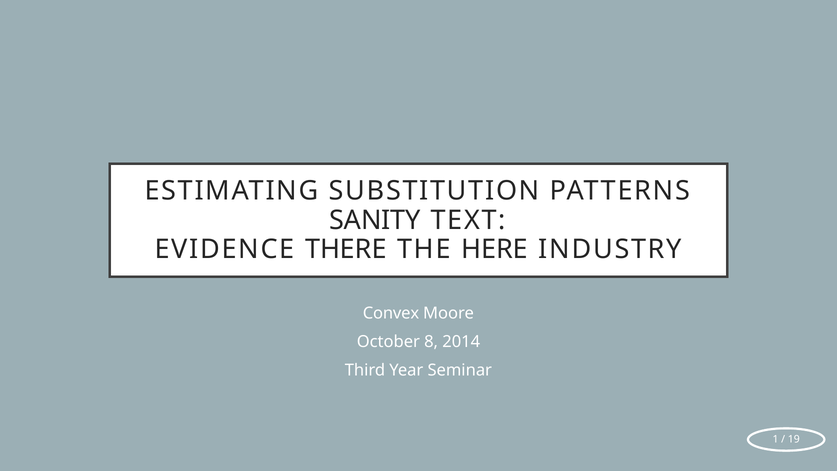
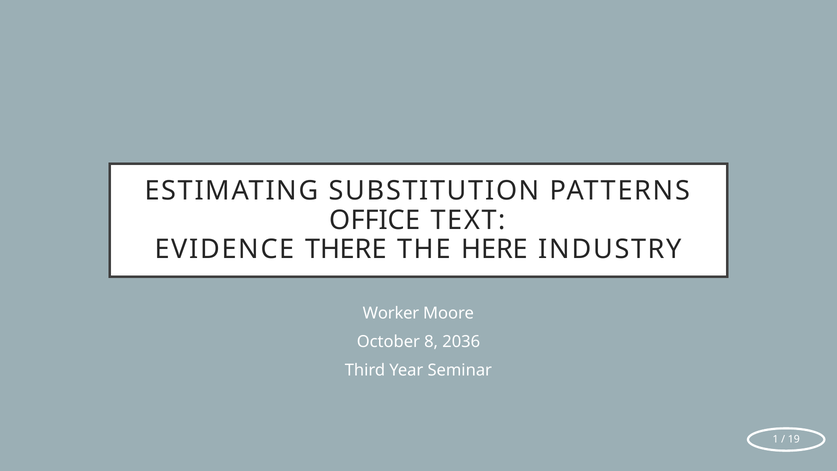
SANITY: SANITY -> OFFICE
Convex: Convex -> Worker
2014: 2014 -> 2036
